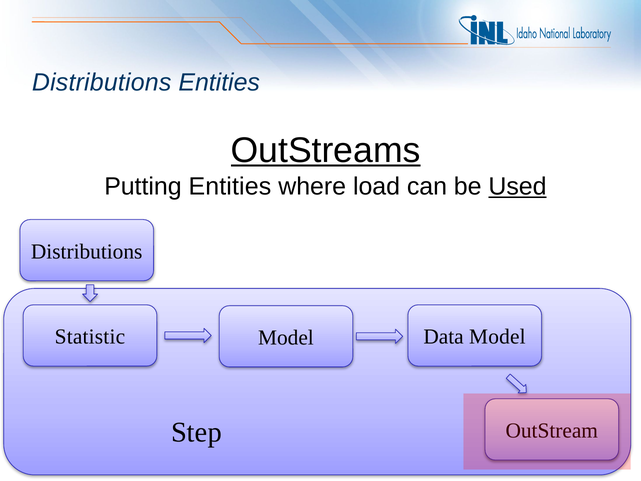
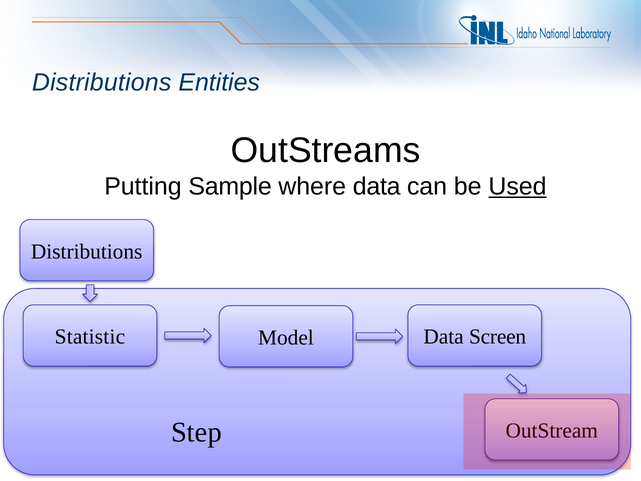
OutStreams underline: present -> none
Putting Entities: Entities -> Sample
where load: load -> data
Data Model: Model -> Screen
